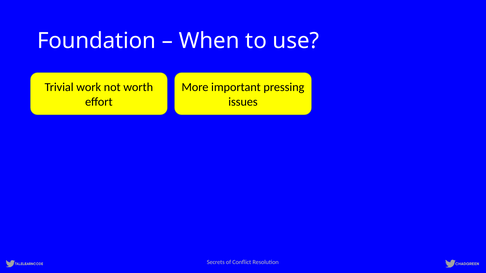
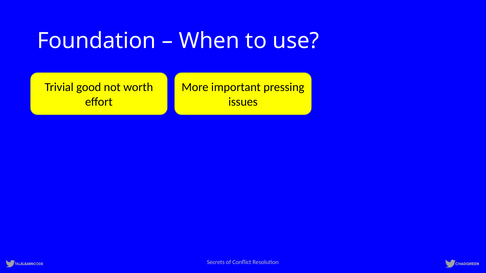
work: work -> good
